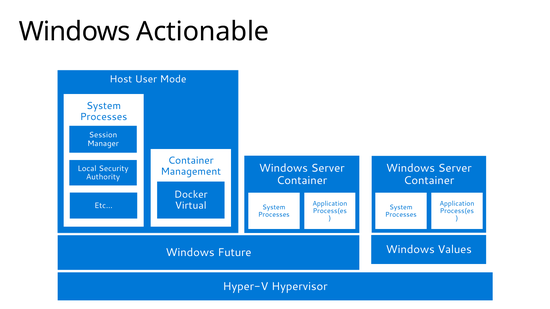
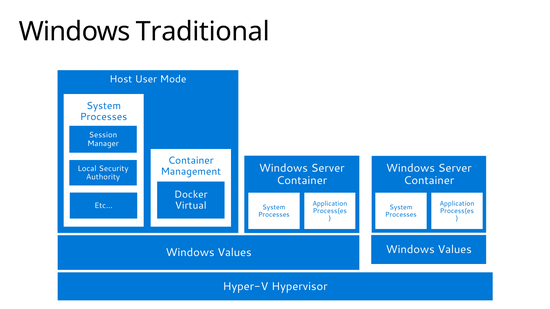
Actionable: Actionable -> Traditional
Future at (235, 253): Future -> Values
